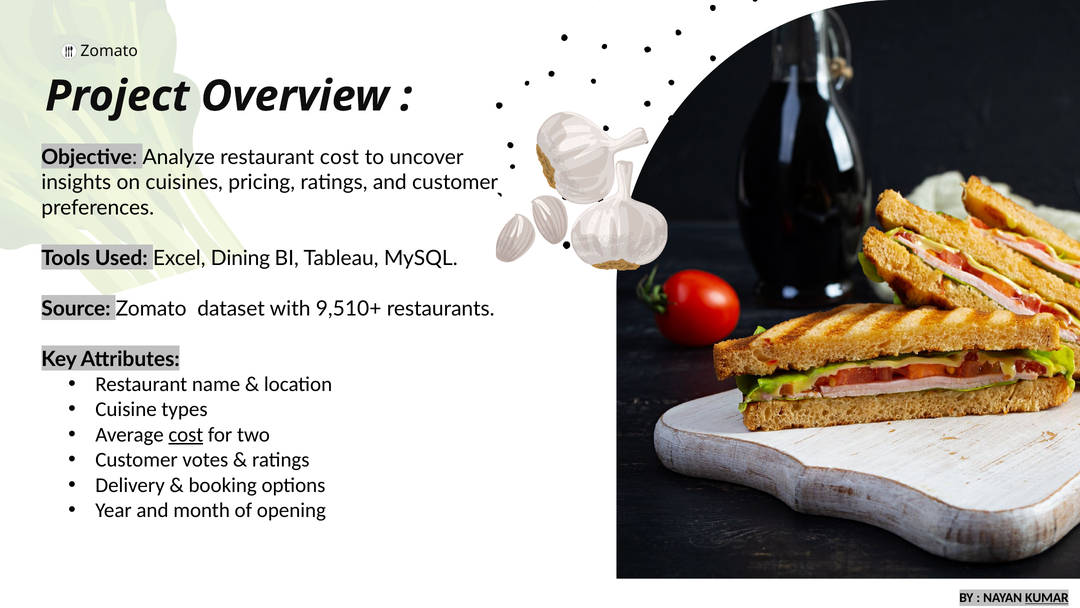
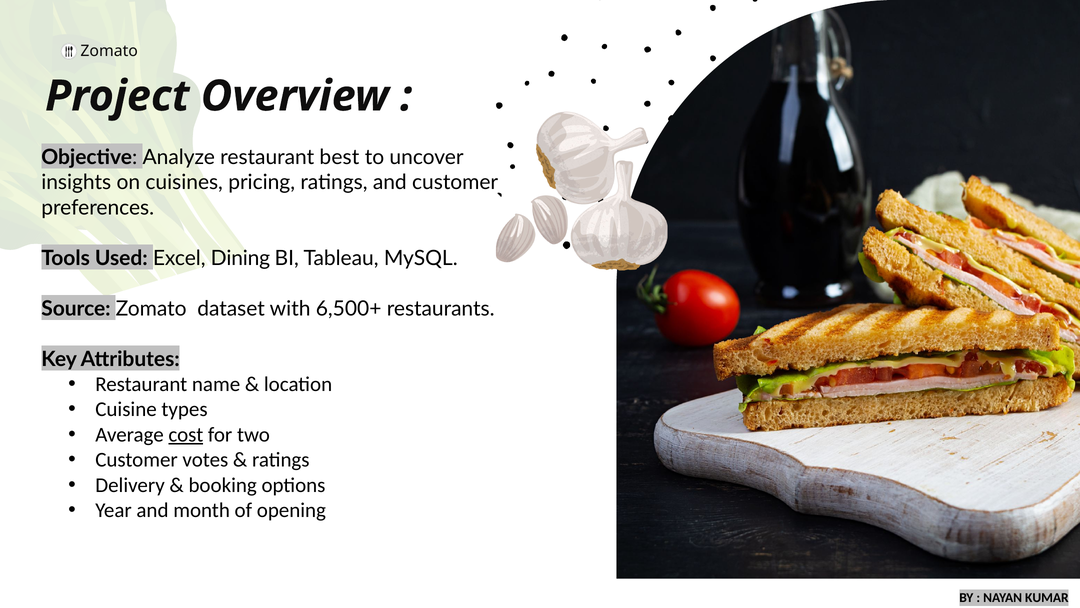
restaurant cost: cost -> best
9,510+: 9,510+ -> 6,500+
KUMAR underline: present -> none
